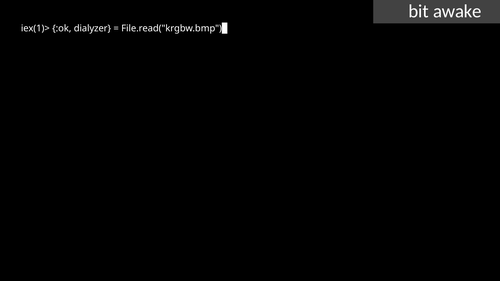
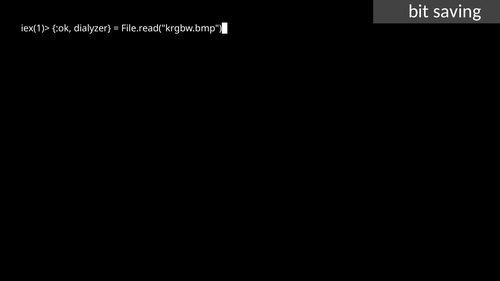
awake: awake -> saving
